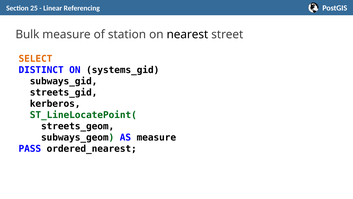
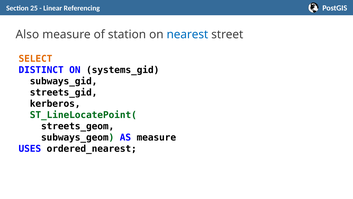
Bulk: Bulk -> Also
nearest colour: black -> blue
PASS: PASS -> USES
